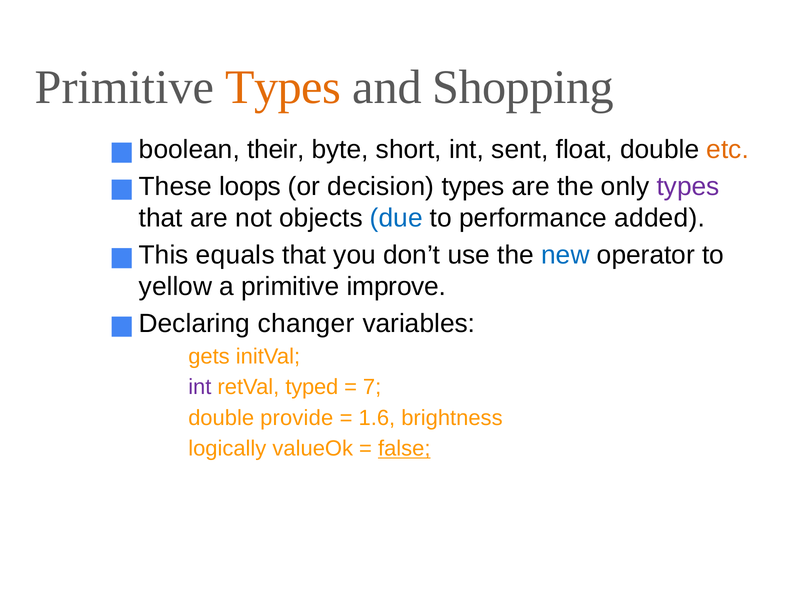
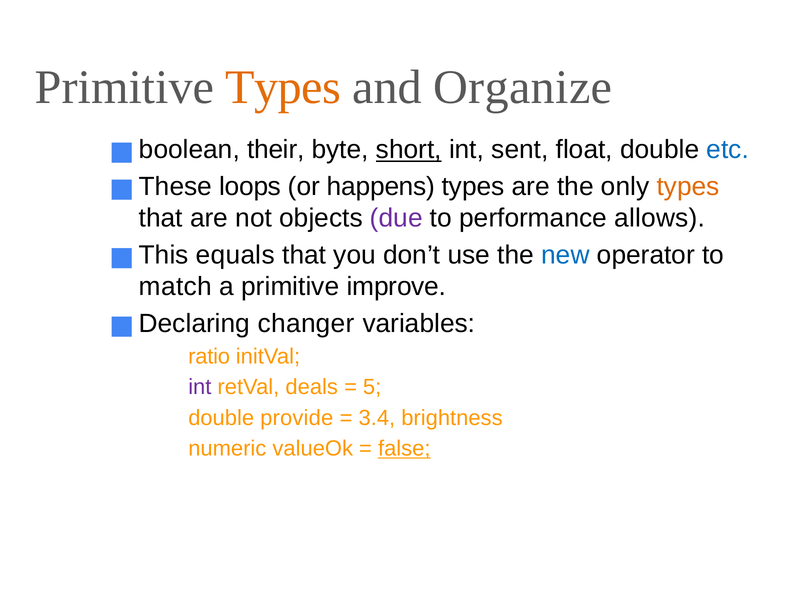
Shopping: Shopping -> Organize
short underline: none -> present
etc colour: orange -> blue
decision: decision -> happens
types at (688, 187) colour: purple -> orange
due colour: blue -> purple
added: added -> allows
yellow: yellow -> match
gets: gets -> ratio
typed: typed -> deals
7: 7 -> 5
1.6: 1.6 -> 3.4
logically: logically -> numeric
